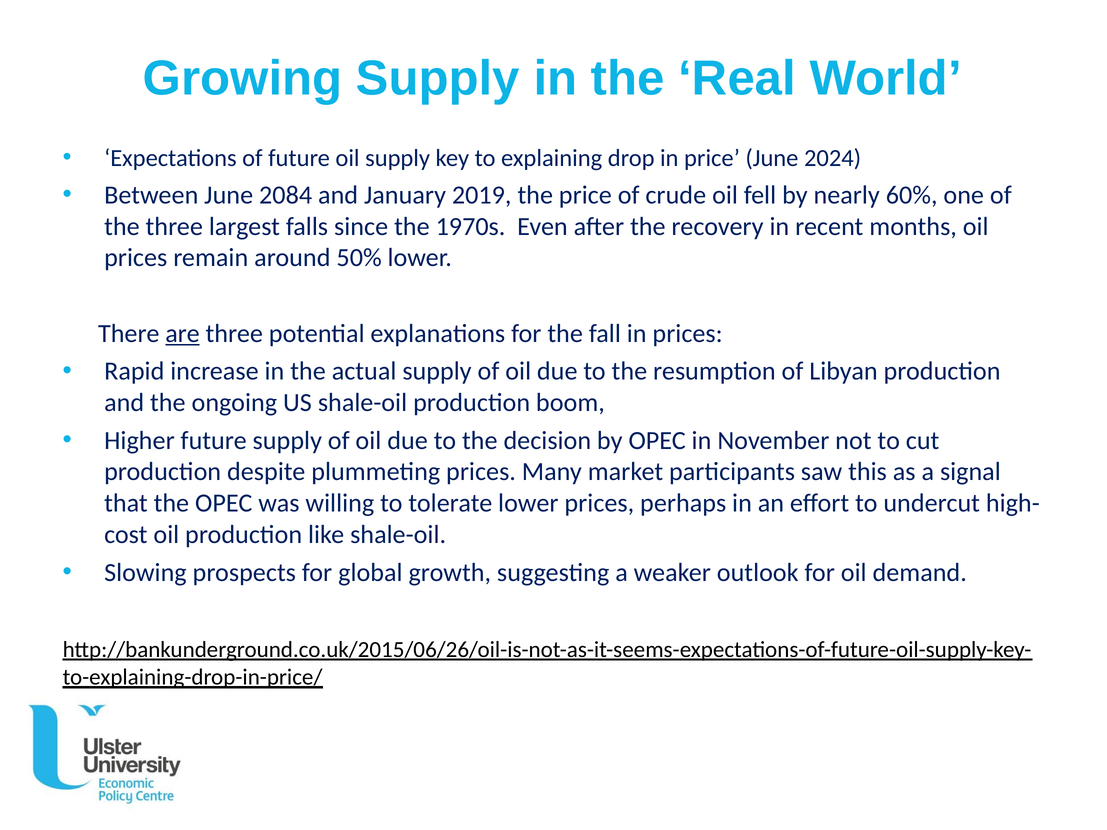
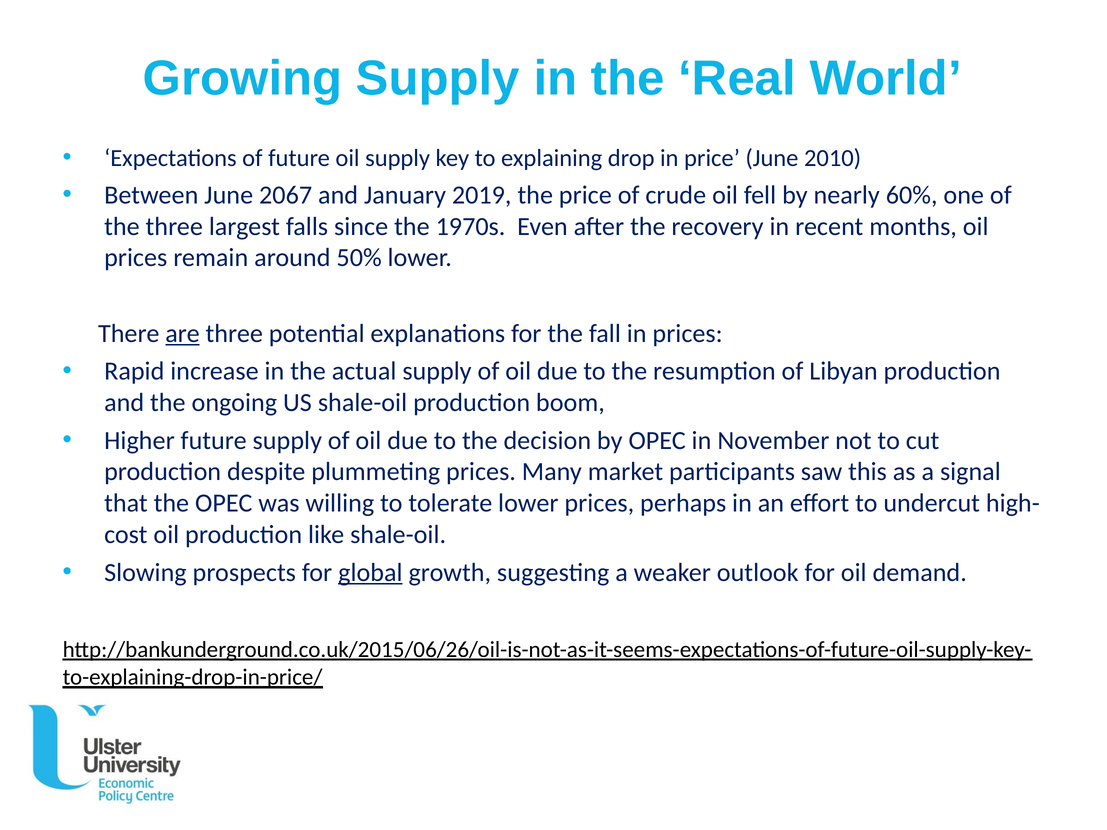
2024: 2024 -> 2010
2084: 2084 -> 2067
global underline: none -> present
